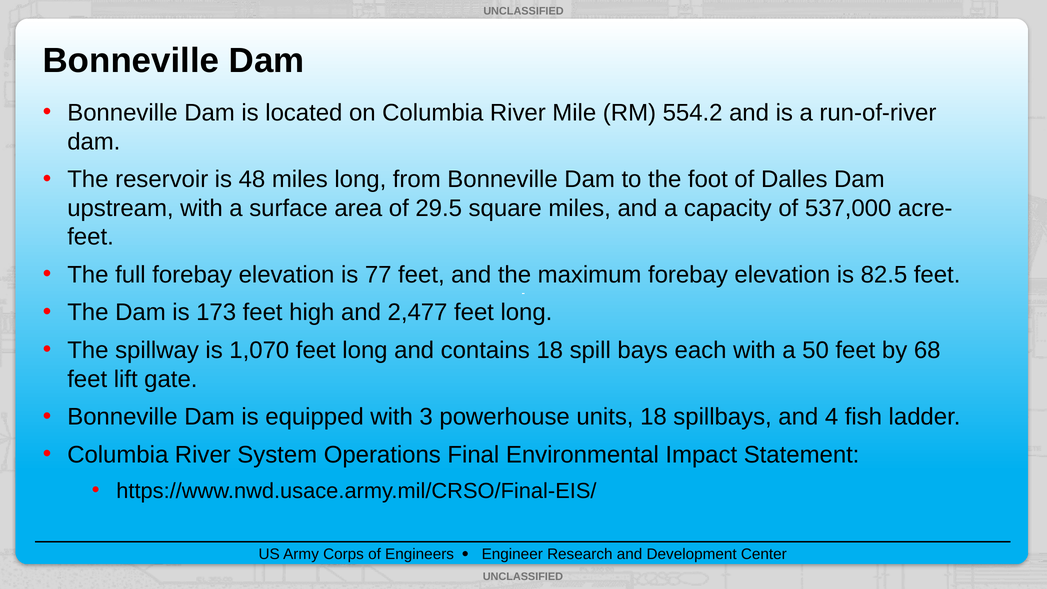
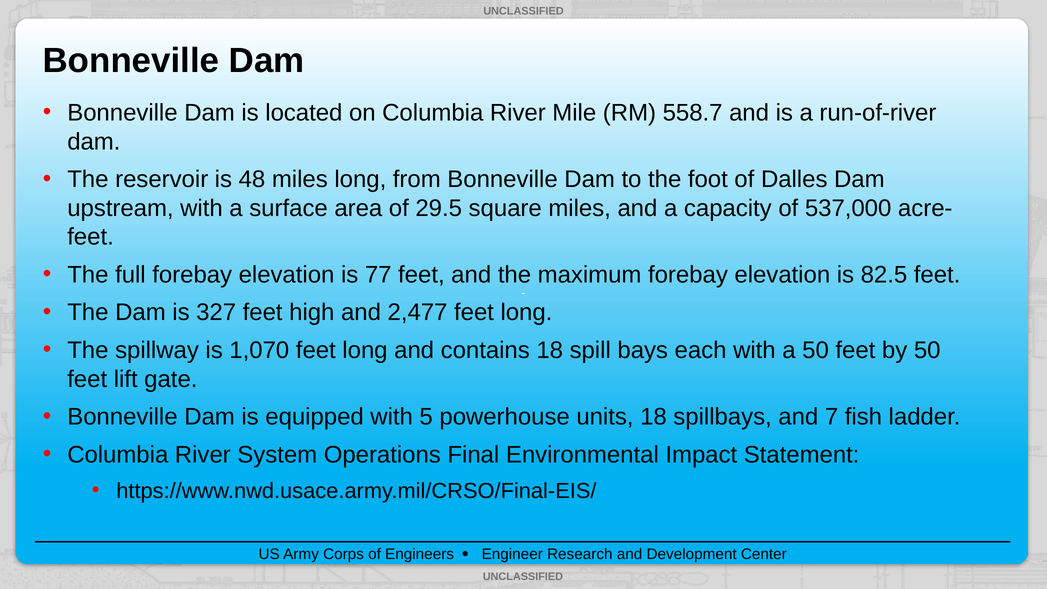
554.2: 554.2 -> 558.7
173: 173 -> 327
by 68: 68 -> 50
3: 3 -> 5
4: 4 -> 7
